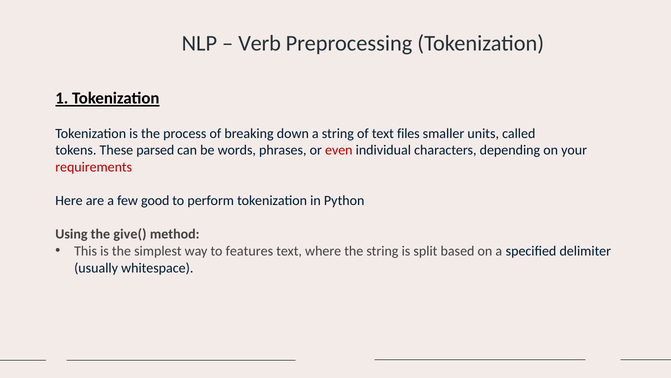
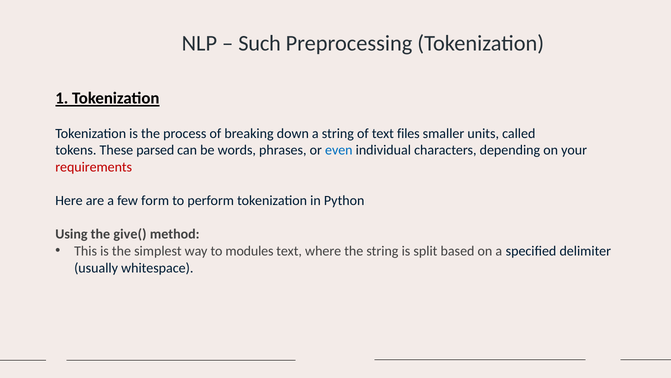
Verb: Verb -> Such
even colour: red -> blue
good: good -> form
features: features -> modules
